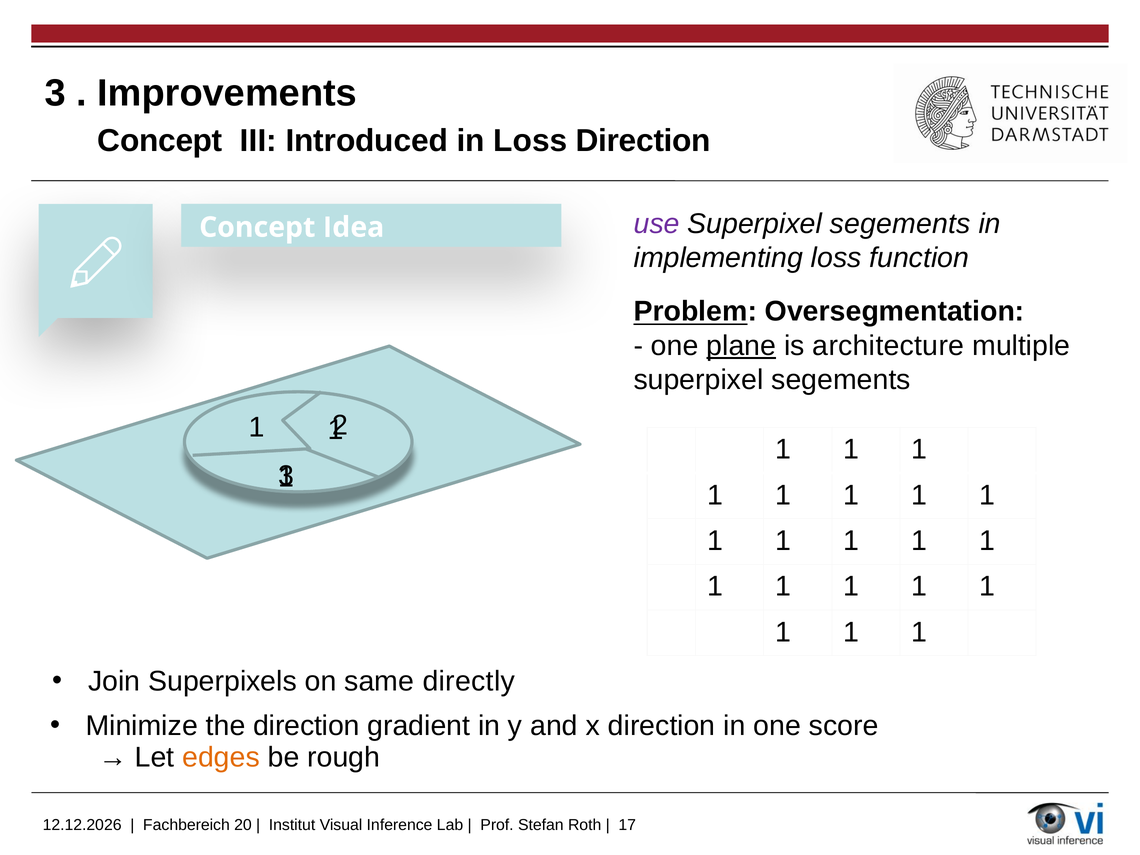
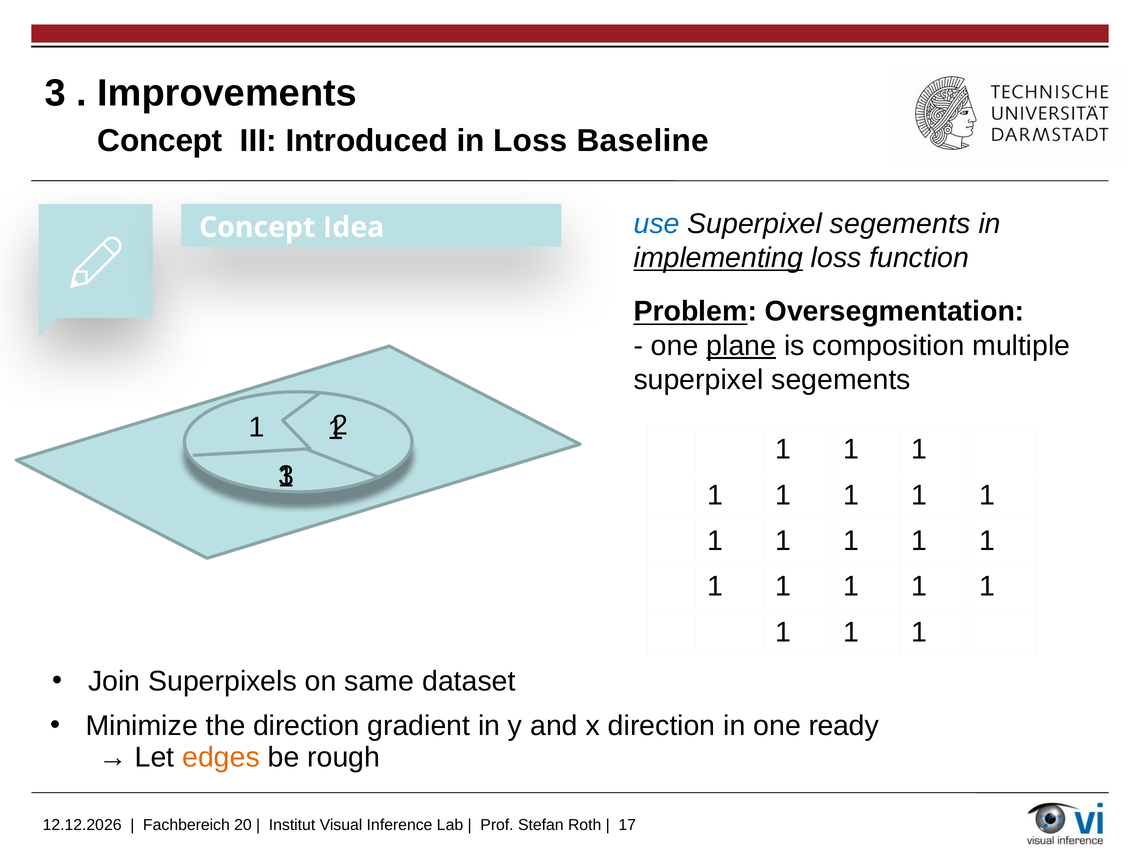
Loss Direction: Direction -> Baseline
use colour: purple -> blue
implementing underline: none -> present
architecture: architecture -> composition
directly: directly -> dataset
score: score -> ready
